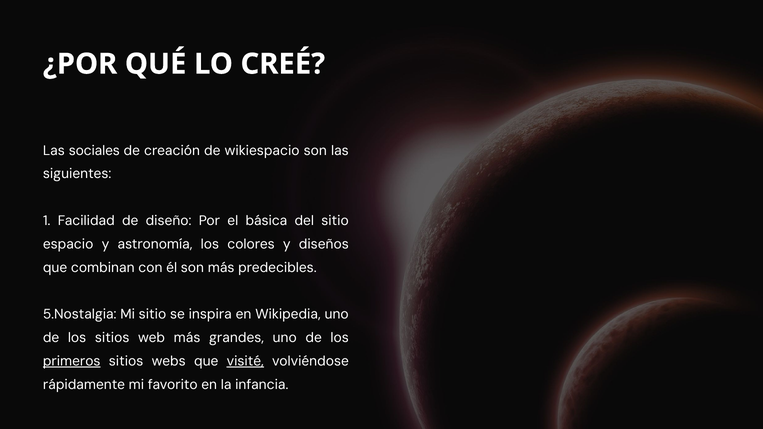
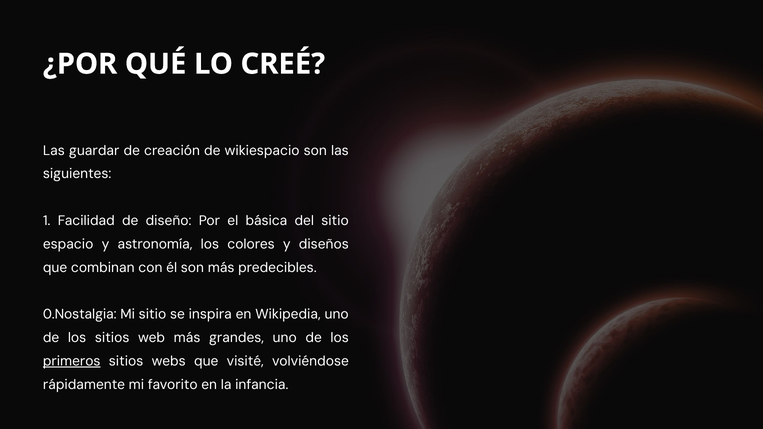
sociales: sociales -> guardar
5.Nostalgia: 5.Nostalgia -> 0.Nostalgia
visité underline: present -> none
